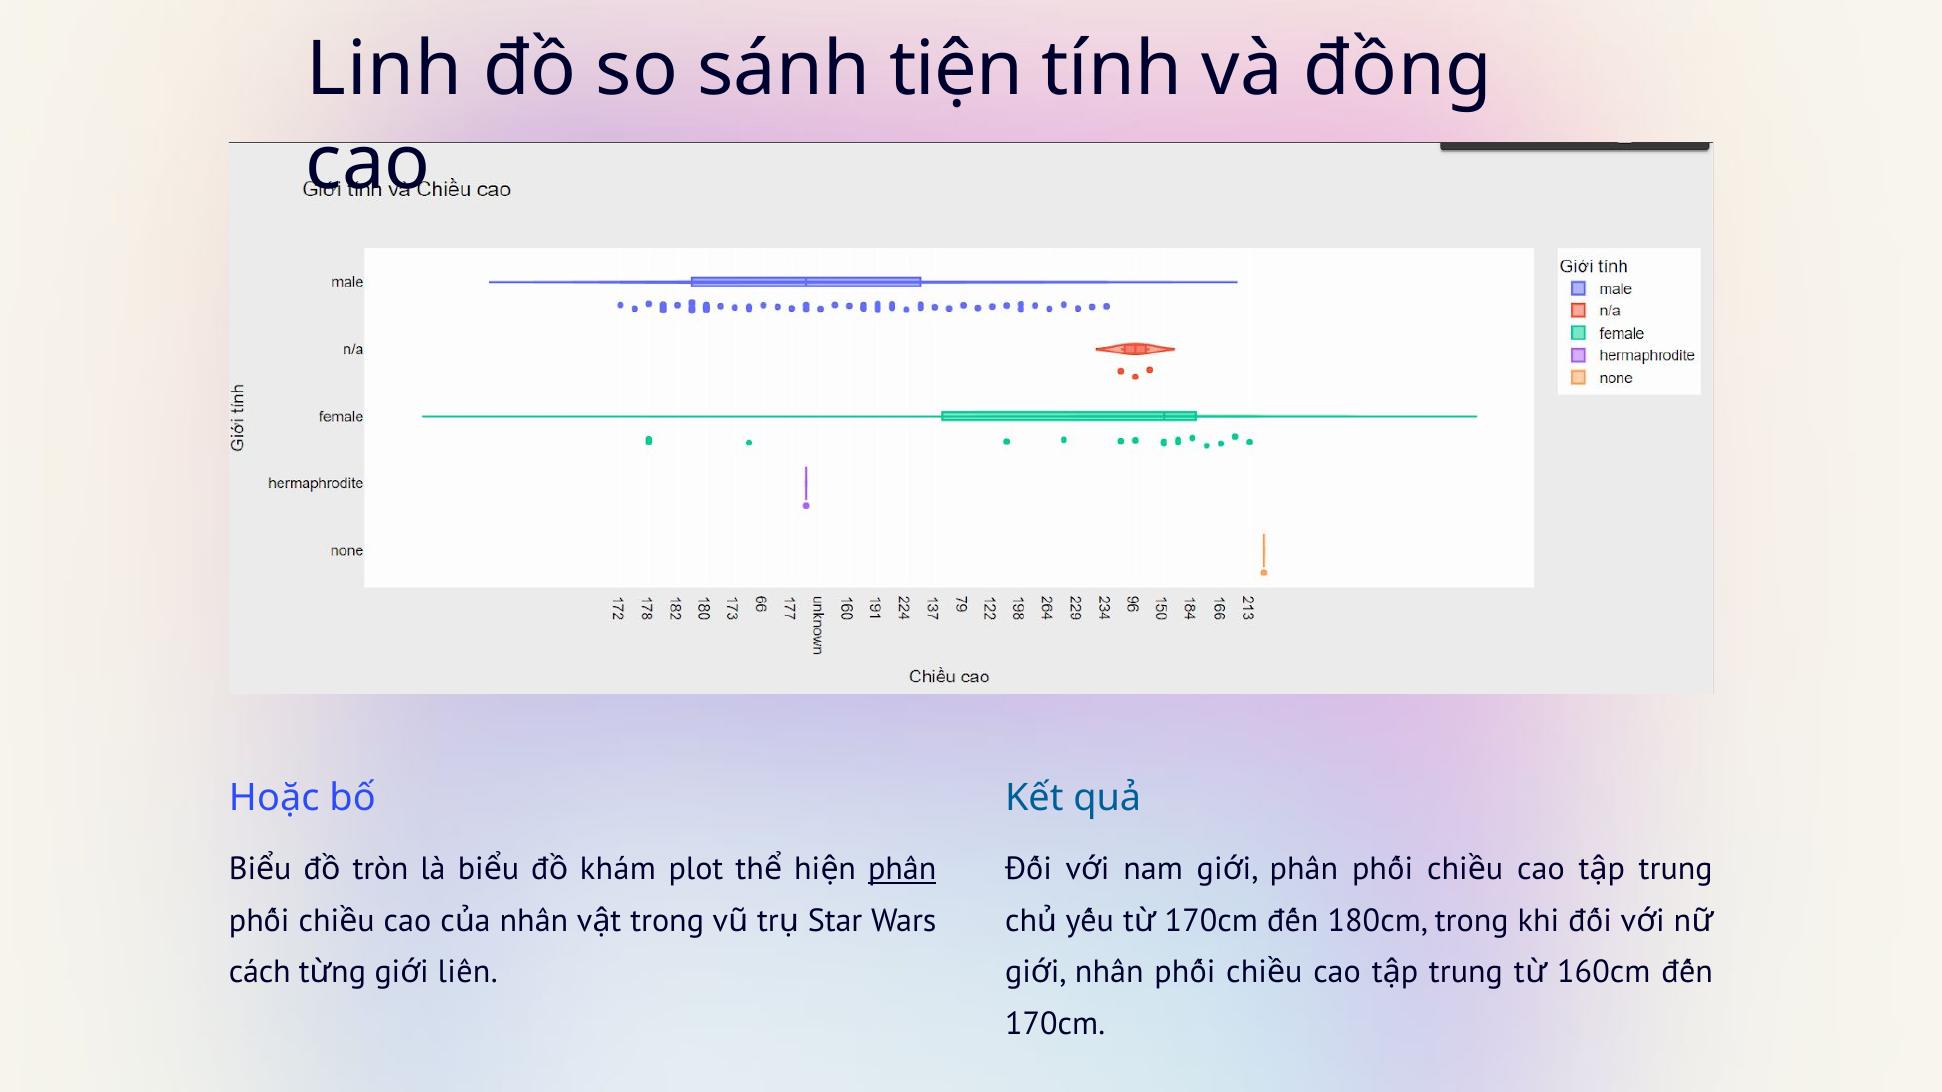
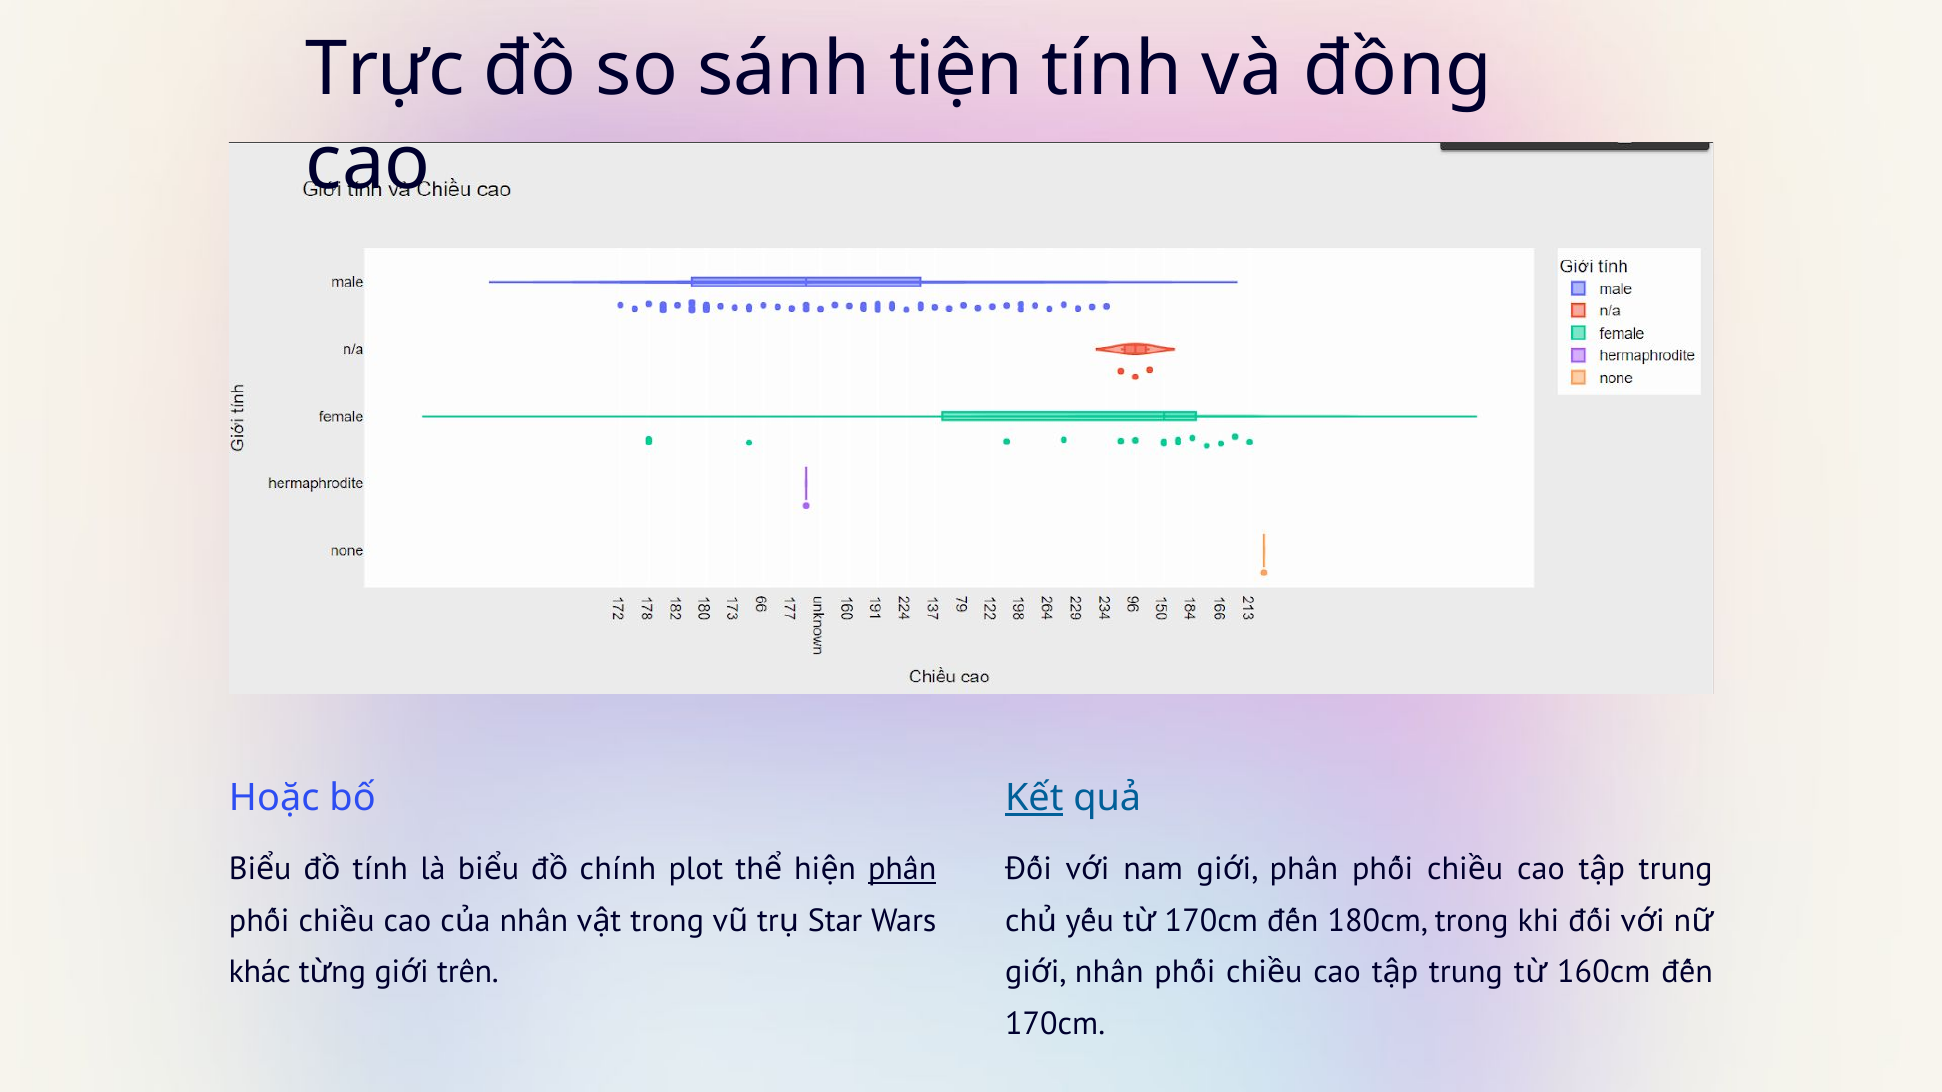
Linh: Linh -> Trực
Kết underline: none -> present
tròn at (381, 870): tròn -> tính
khám: khám -> chính
cách: cách -> khác
liên: liên -> trên
